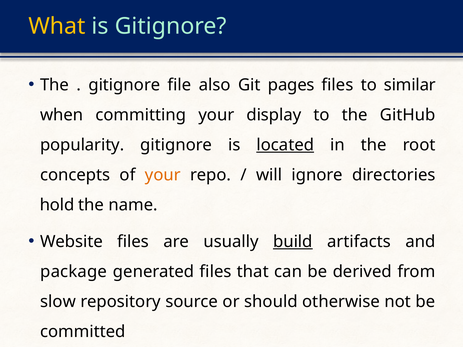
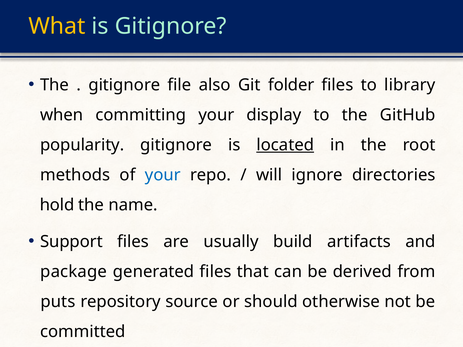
pages: pages -> folder
similar: similar -> library
concepts: concepts -> methods
your at (163, 175) colour: orange -> blue
Website: Website -> Support
build underline: present -> none
slow: slow -> puts
